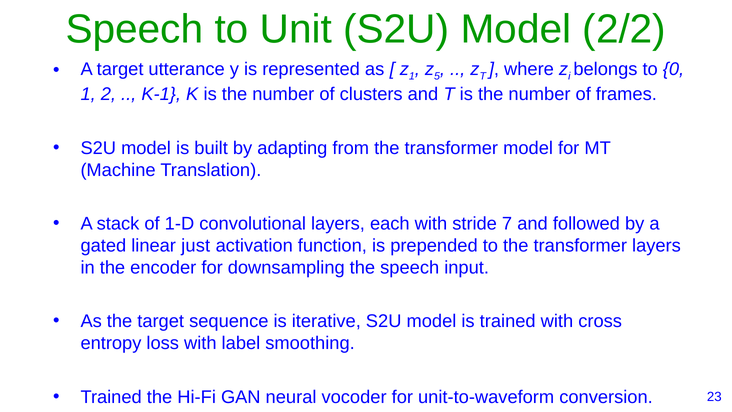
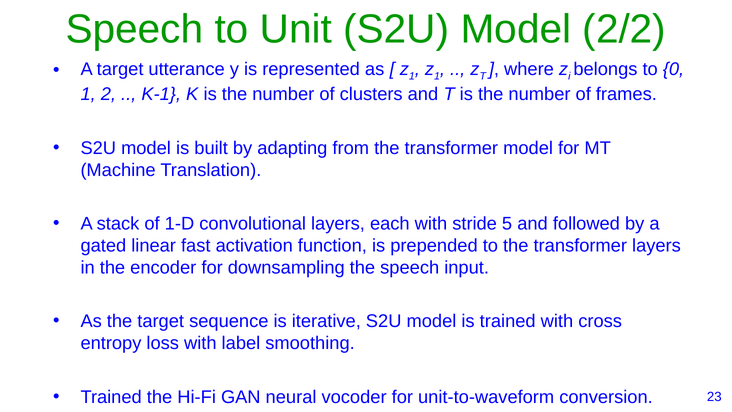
5 at (437, 76): 5 -> 1
7: 7 -> 5
just: just -> fast
